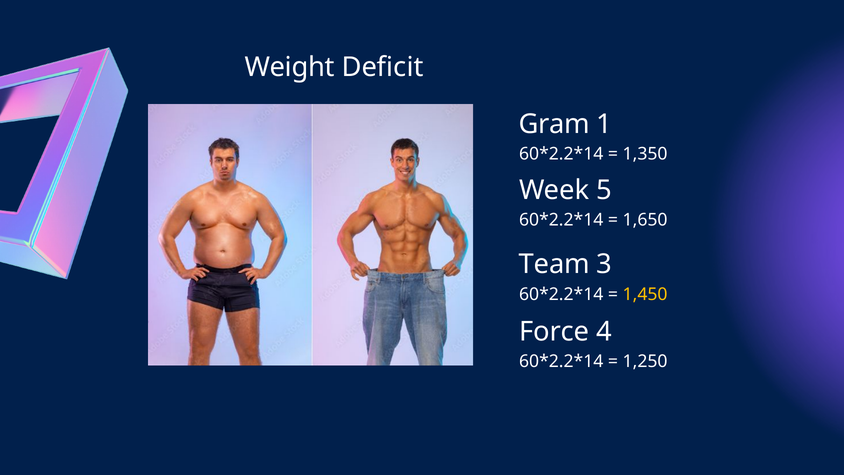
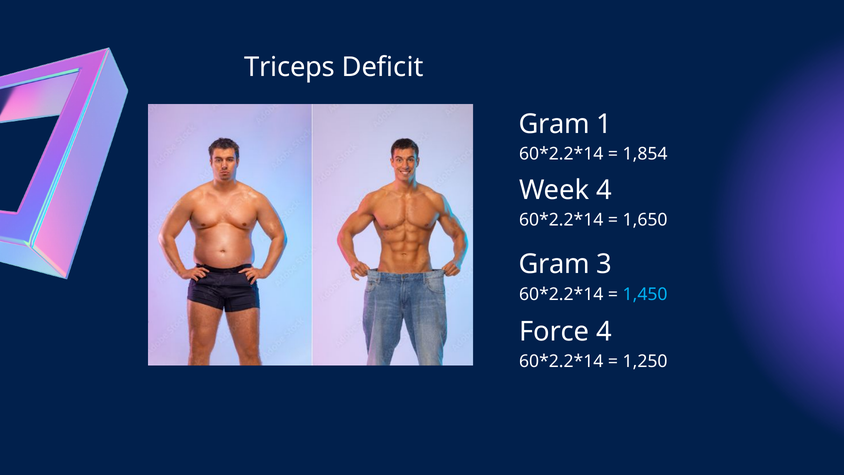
Weight: Weight -> Triceps
1,350: 1,350 -> 1,854
Week 5: 5 -> 4
Team at (554, 264): Team -> Gram
1,450 colour: yellow -> light blue
